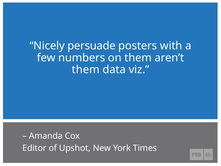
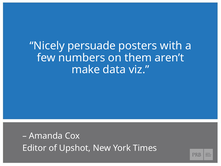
them at (86, 70): them -> make
